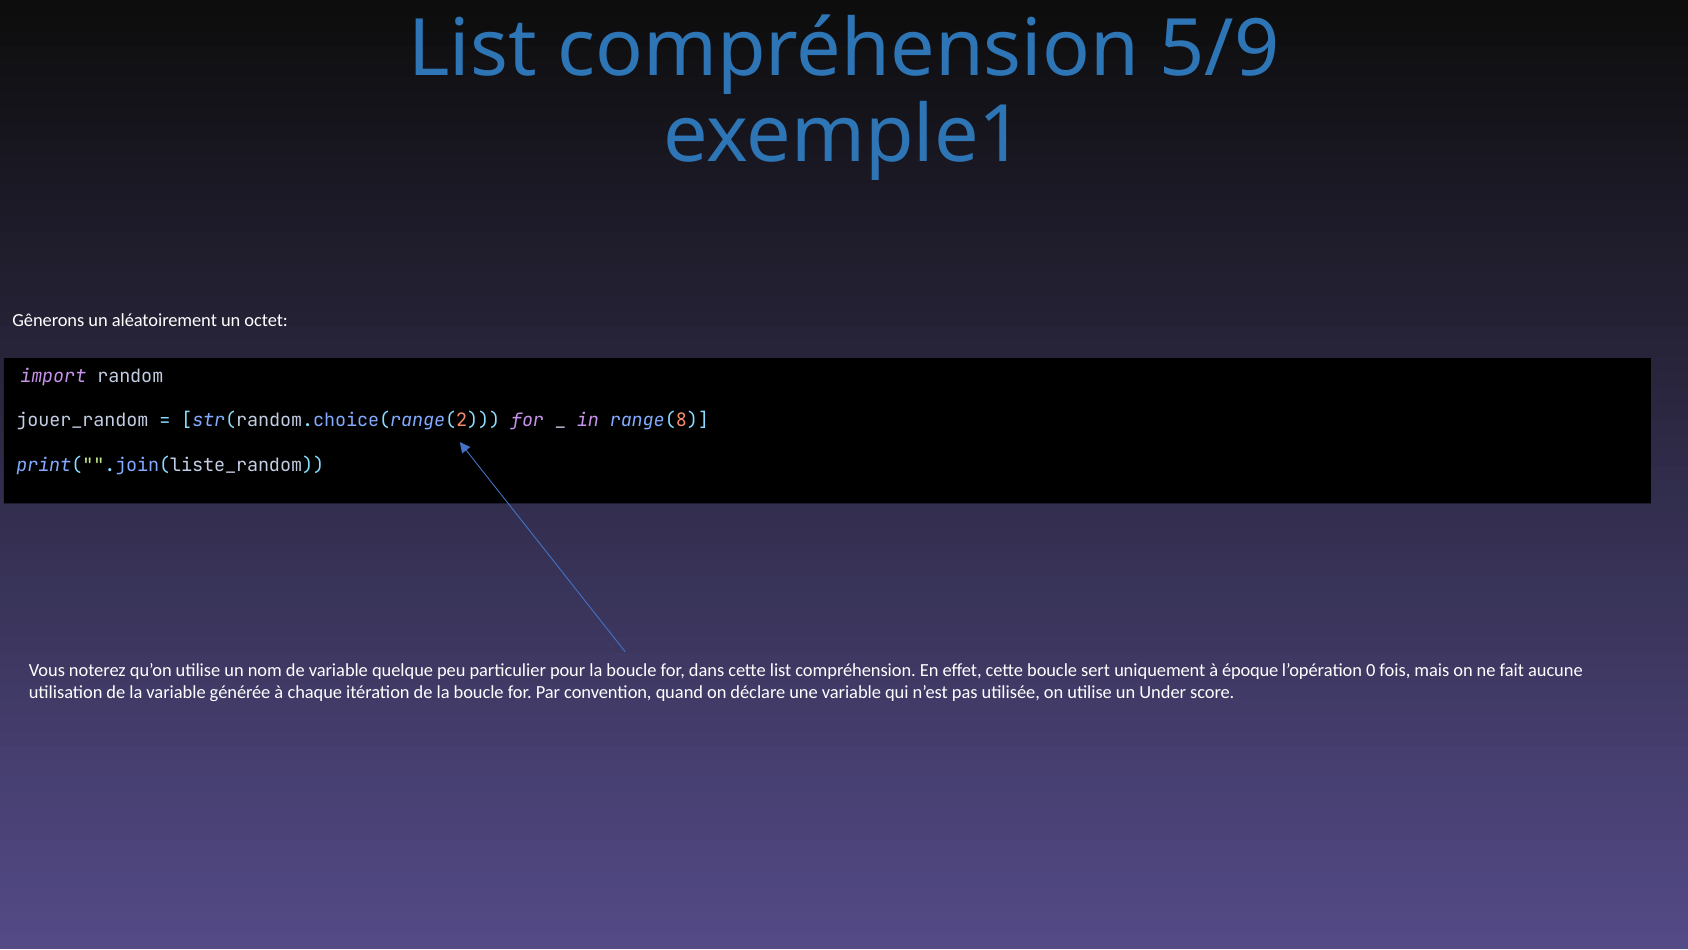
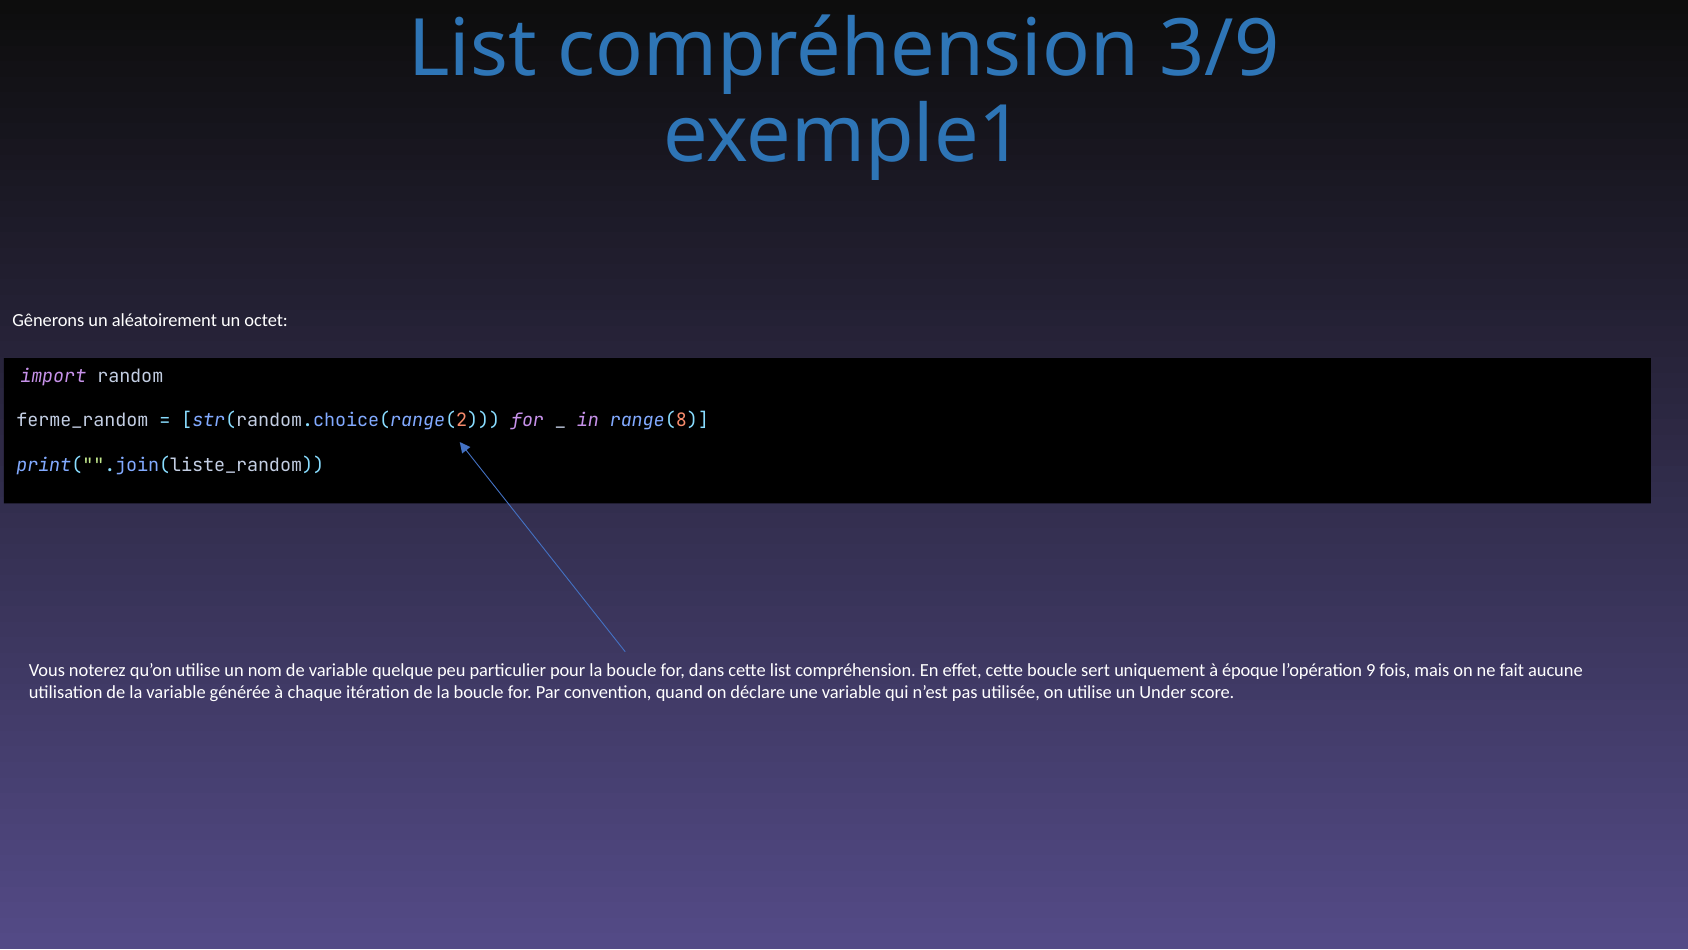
5/9: 5/9 -> 3/9
jouer_random: jouer_random -> ferme_random
0: 0 -> 9
